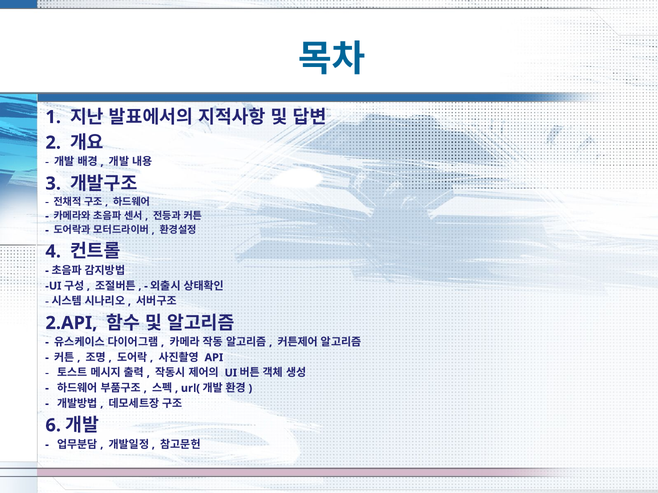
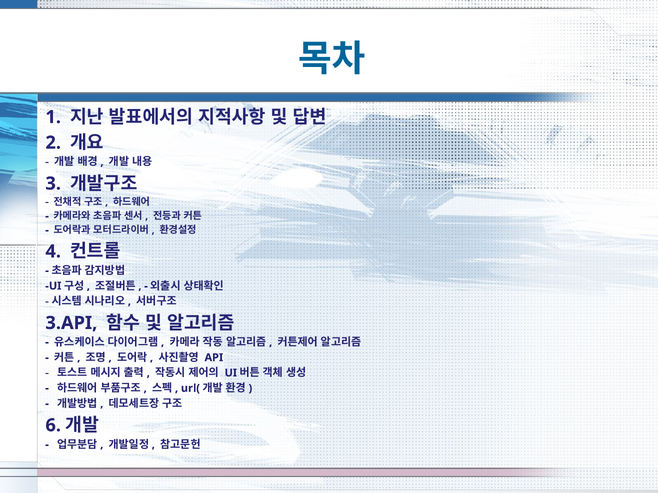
2.API: 2.API -> 3.API
